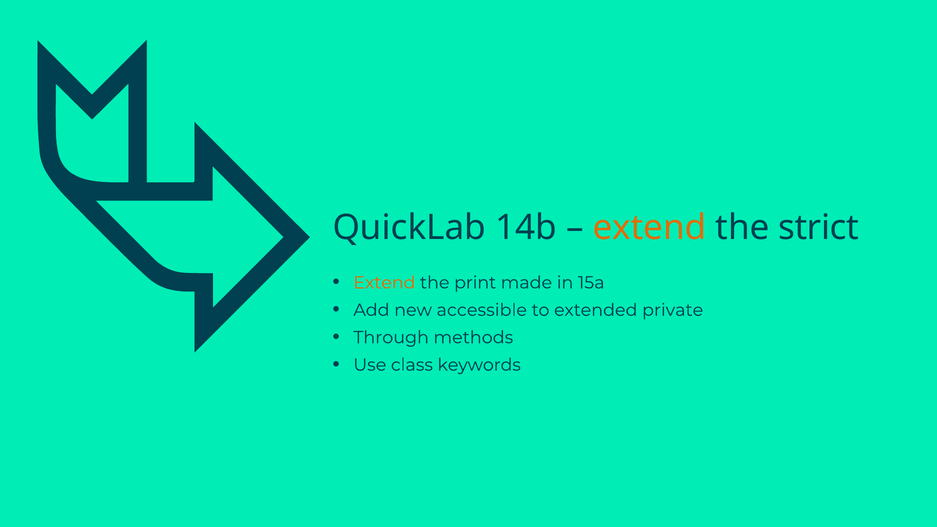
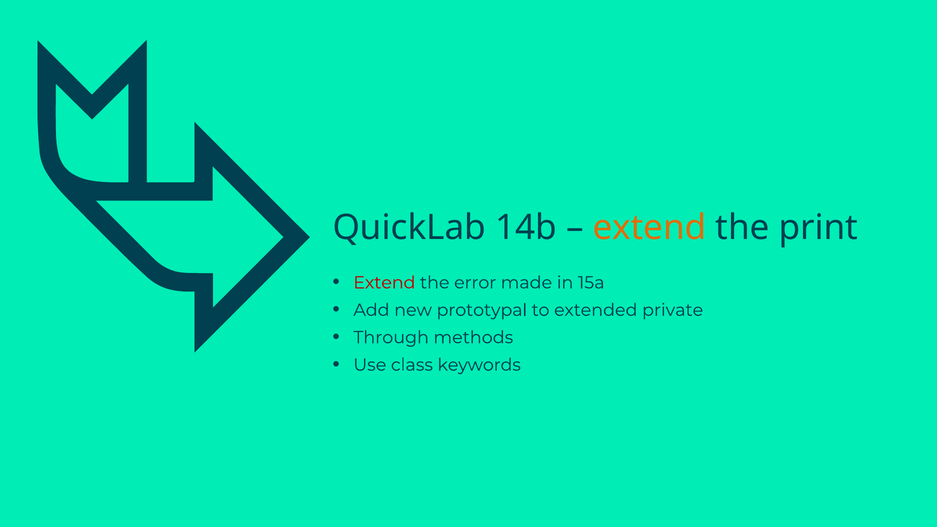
strict: strict -> print
Extend at (384, 283) colour: orange -> red
print: print -> error
accessible: accessible -> prototypal
